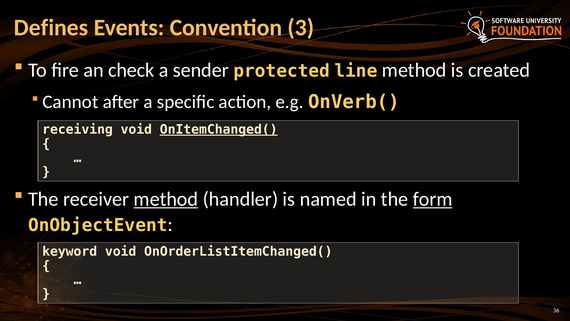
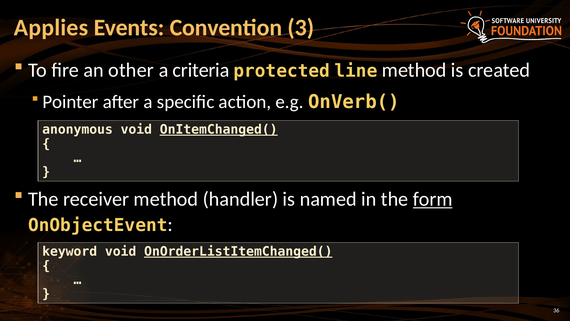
Defines: Defines -> Applies
check: check -> other
sender: sender -> criteria
Cannot: Cannot -> Pointer
receiving: receiving -> anonymous
method at (166, 199) underline: present -> none
OnOrderListItemChanged( underline: none -> present
